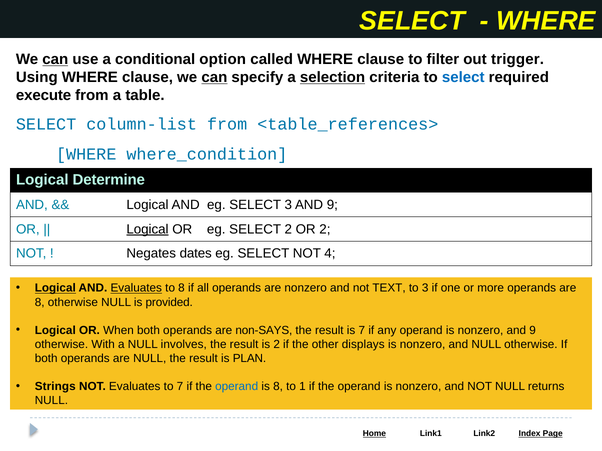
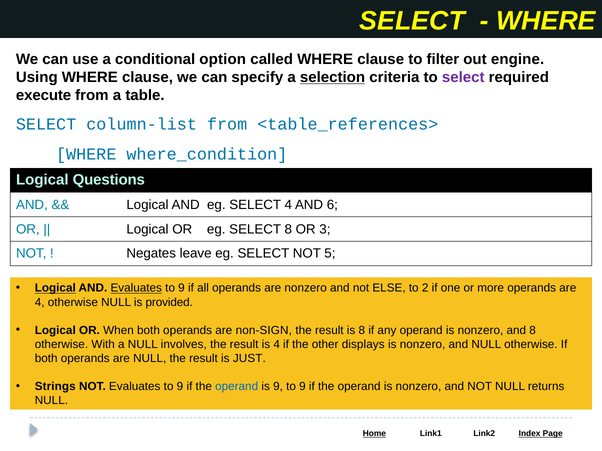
can at (55, 59) underline: present -> none
trigger: trigger -> engine
can at (214, 77) underline: present -> none
select at (463, 77) colour: blue -> purple
Determine: Determine -> Questions
SELECT 3: 3 -> 4
9 at (332, 205): 9 -> 6
Logical at (147, 229) underline: present -> none
SELECT 2: 2 -> 8
OR 2: 2 -> 3
dates: dates -> leave
4: 4 -> 5
8 at (181, 288): 8 -> 9
TEXT: TEXT -> ELSE
to 3: 3 -> 2
8 at (40, 302): 8 -> 4
non-SAYS: non-SAYS -> non-SIGN
is 7: 7 -> 8
nonzero and 9: 9 -> 8
is 2: 2 -> 4
PLAN: PLAN -> JUST
NOT Evaluates to 7: 7 -> 9
is 8: 8 -> 9
1 at (302, 387): 1 -> 9
